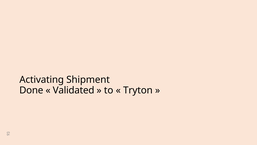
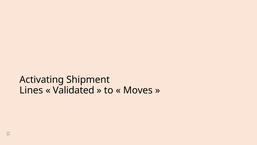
Done: Done -> Lines
Tryton: Tryton -> Moves
